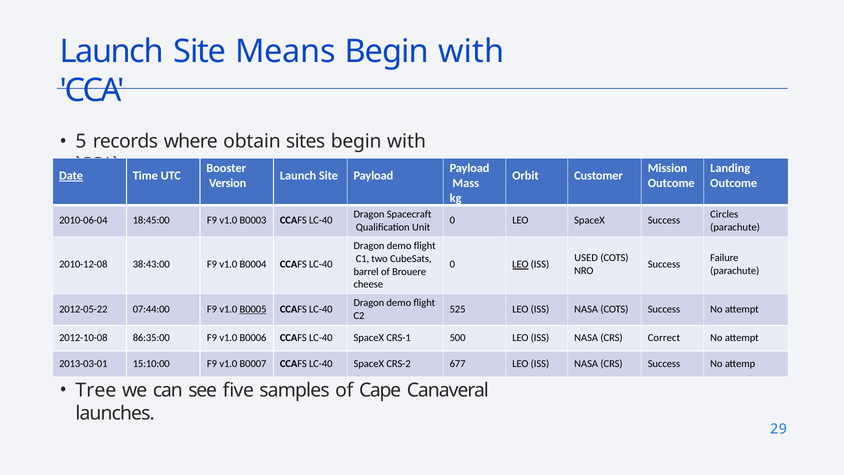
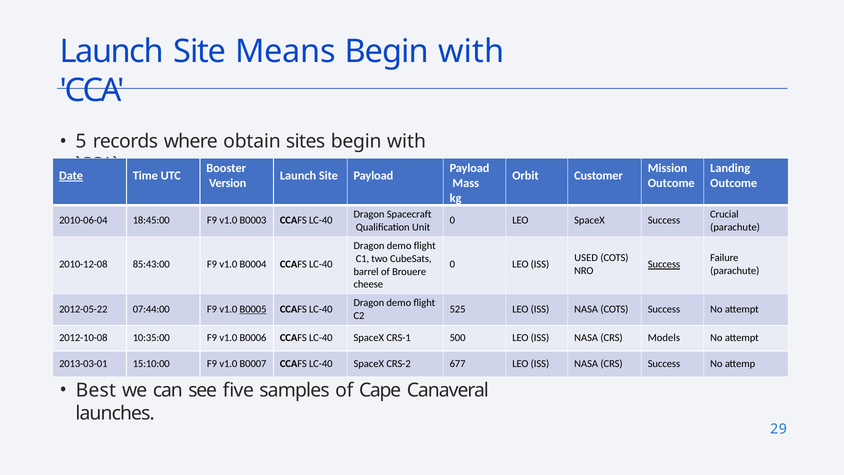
Circles: Circles -> Crucial
38:43:00: 38:43:00 -> 85:43:00
LEO at (520, 264) underline: present -> none
Success at (664, 264) underline: none -> present
86:35:00: 86:35:00 -> 10:35:00
Correct: Correct -> Models
Tree: Tree -> Best
